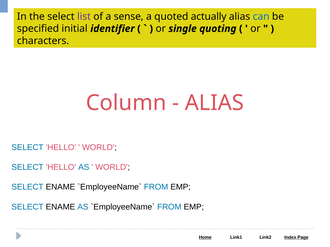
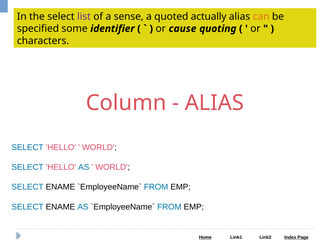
can colour: blue -> orange
initial: initial -> some
single: single -> cause
